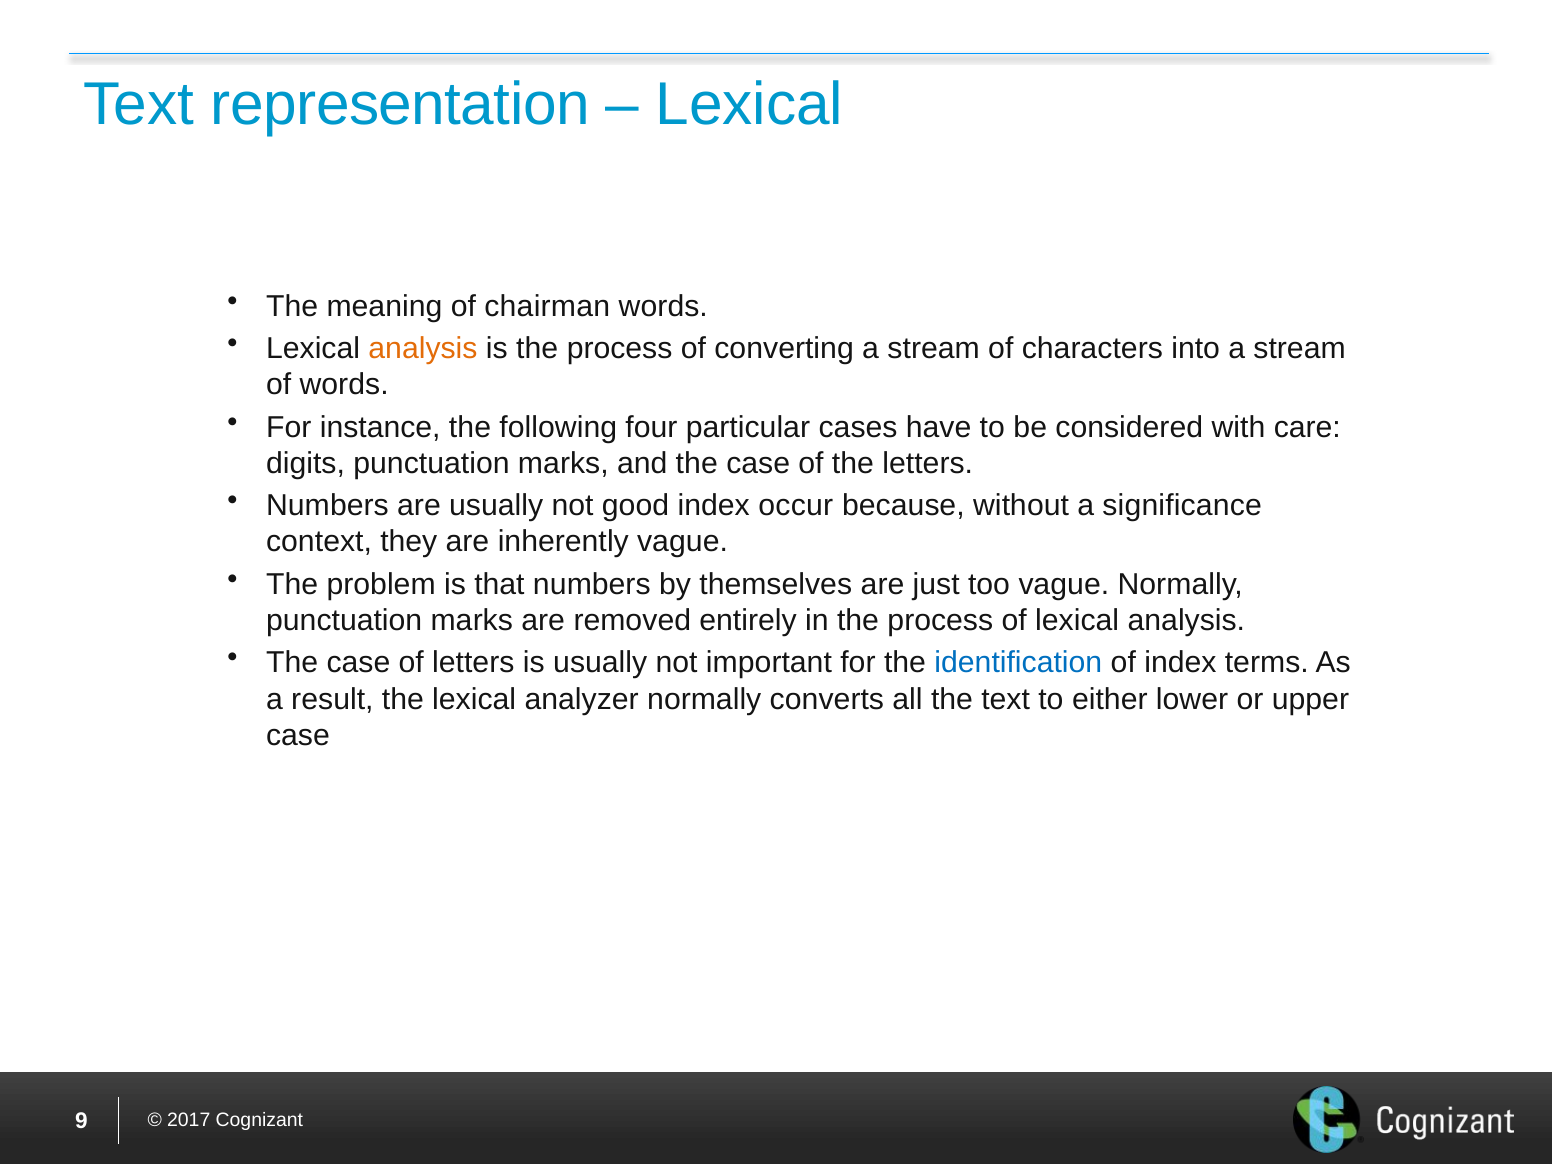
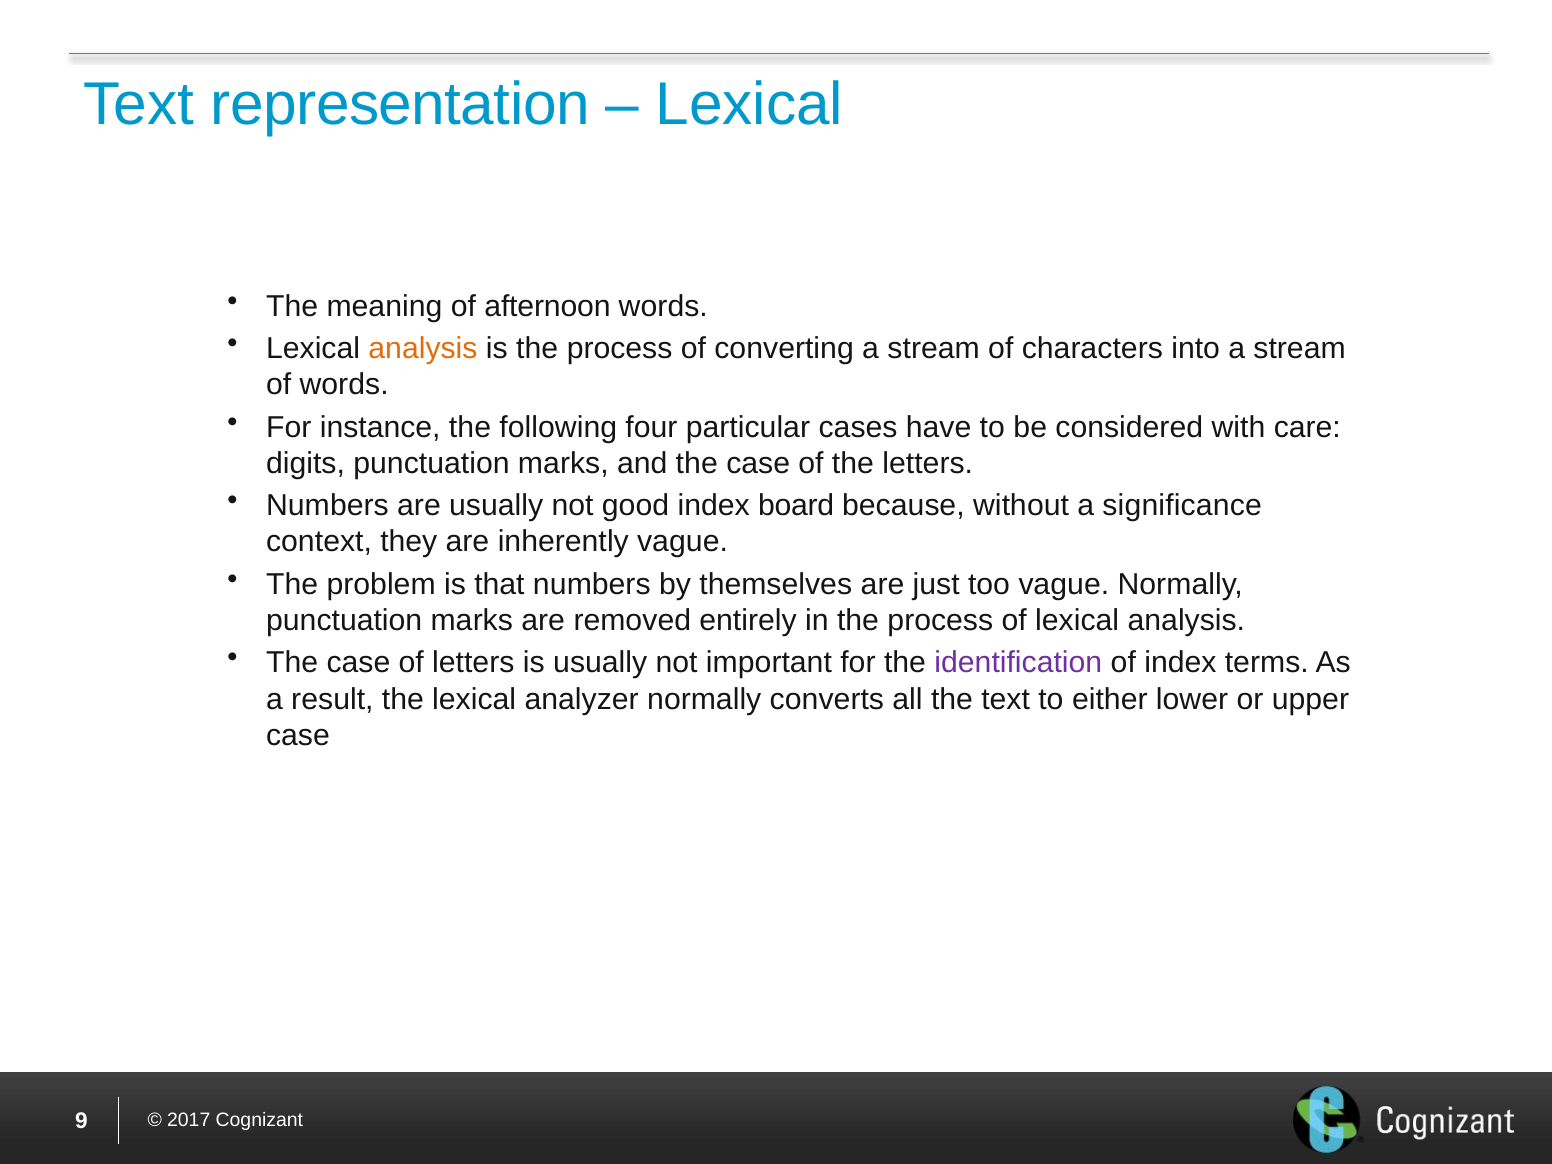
chairman: chairman -> afternoon
occur: occur -> board
identification colour: blue -> purple
